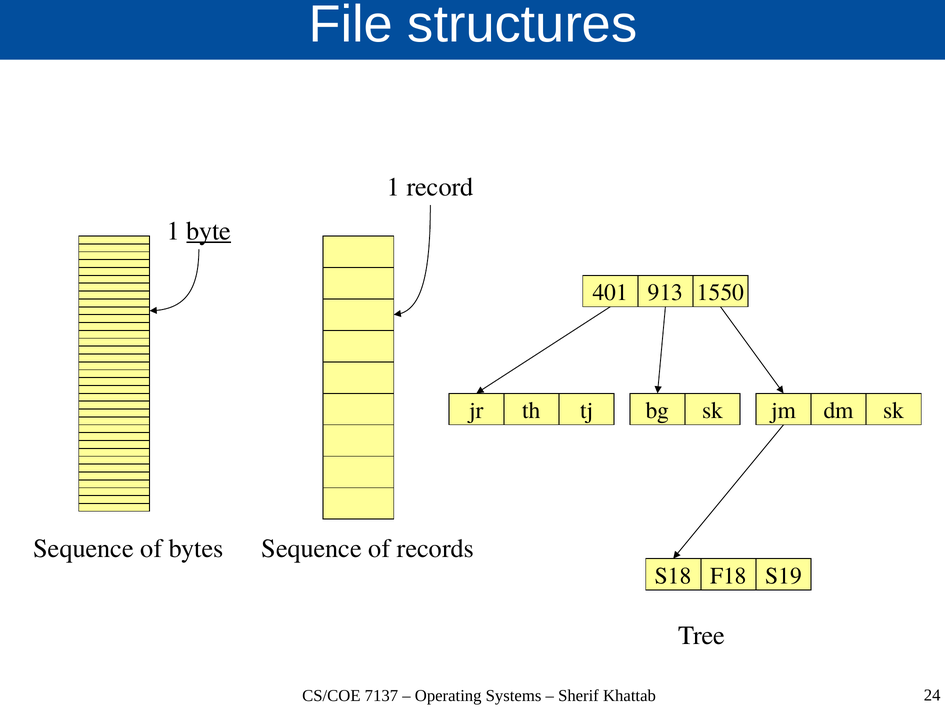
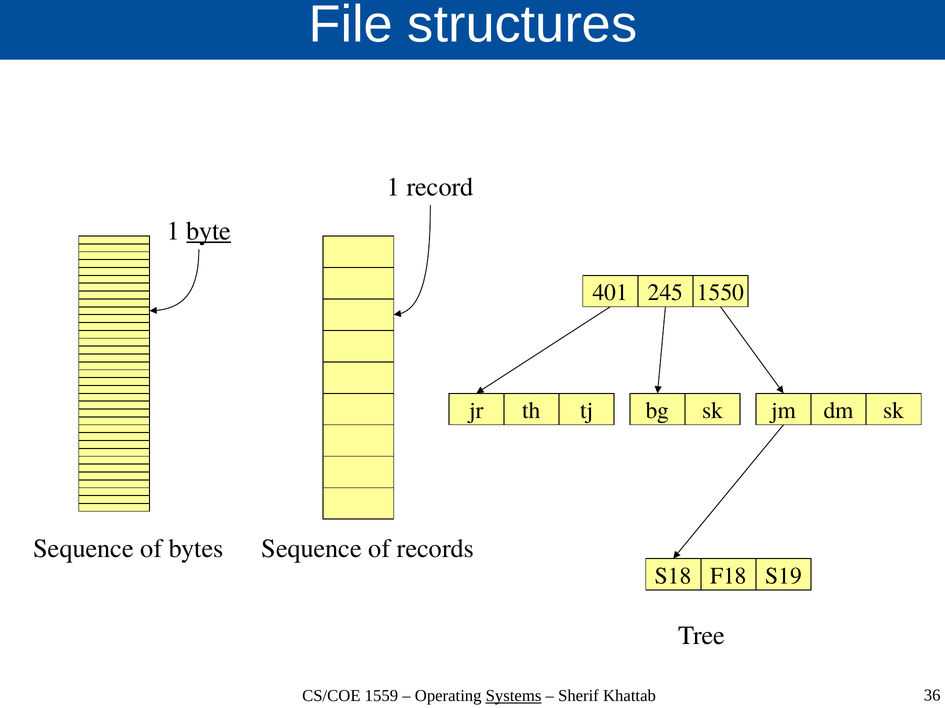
913: 913 -> 245
7137: 7137 -> 1559
Systems underline: none -> present
24: 24 -> 36
